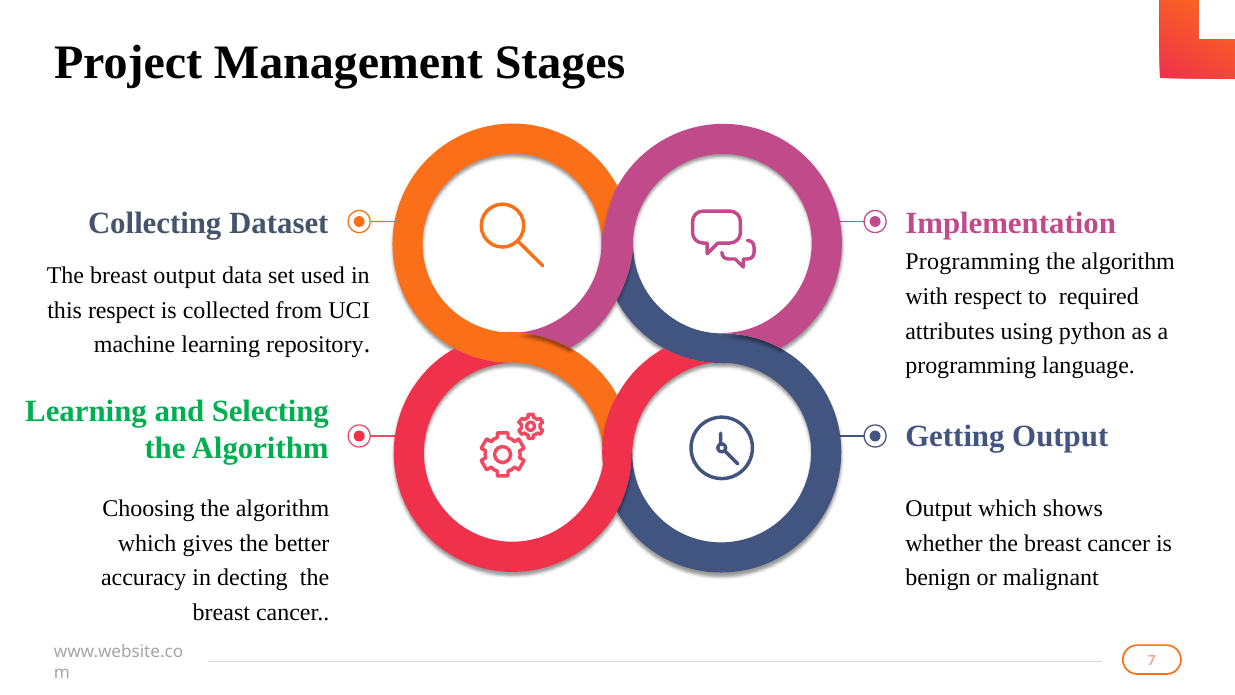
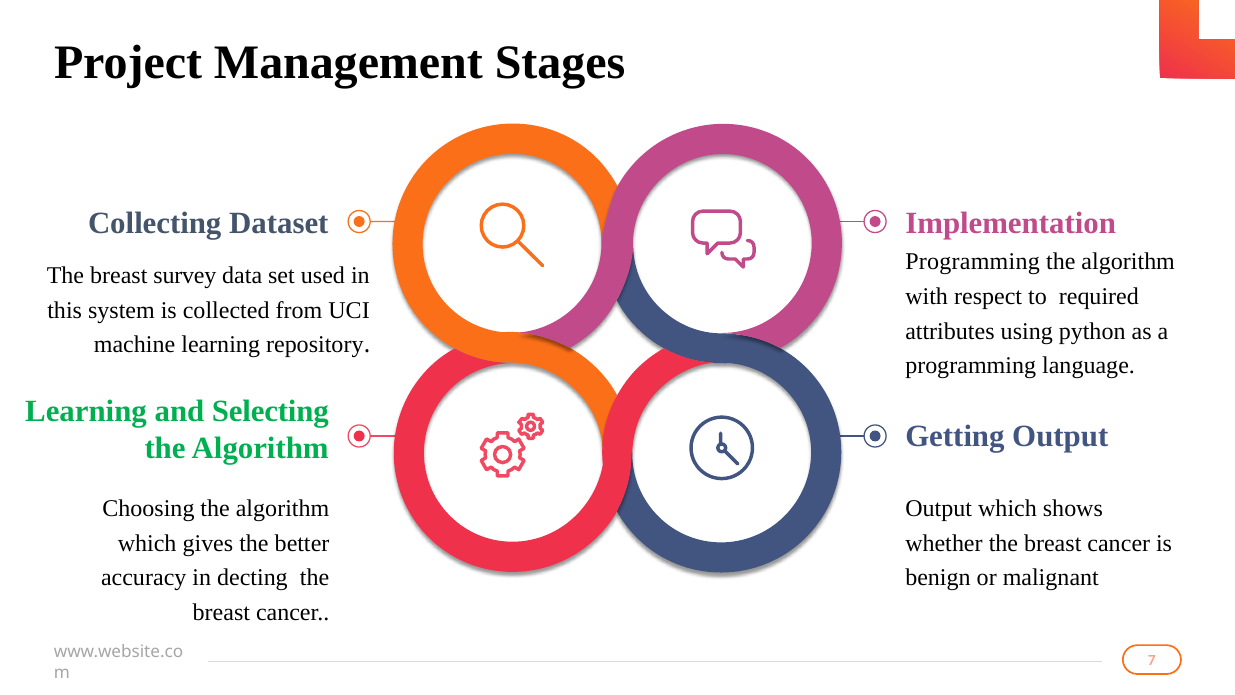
breast output: output -> survey
this respect: respect -> system
